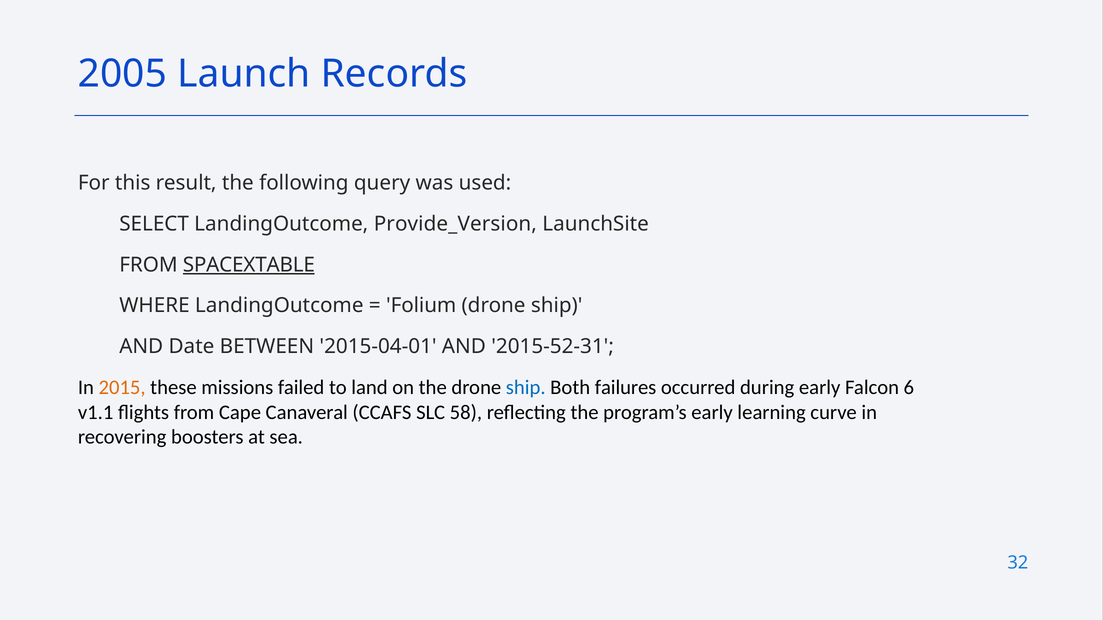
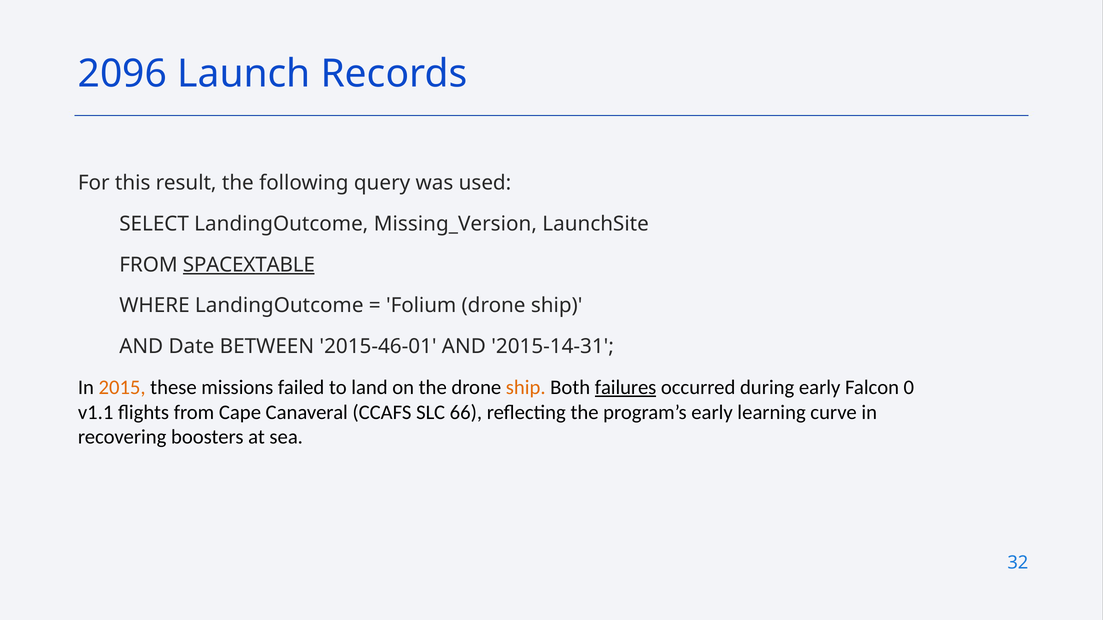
2005: 2005 -> 2096
Provide_Version: Provide_Version -> Missing_Version
2015-04-01: 2015-04-01 -> 2015-46-01
2015-52-31: 2015-52-31 -> 2015-14-31
ship at (526, 388) colour: blue -> orange
failures underline: none -> present
6: 6 -> 0
58: 58 -> 66
